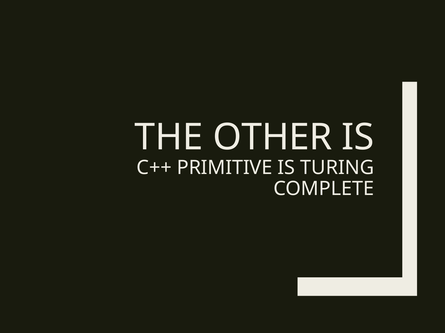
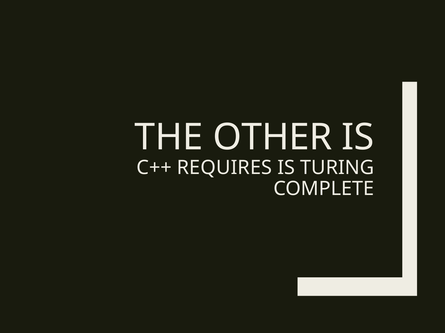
PRIMITIVE: PRIMITIVE -> REQUIRES
